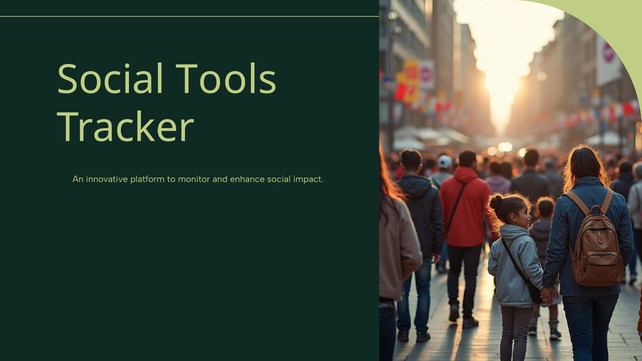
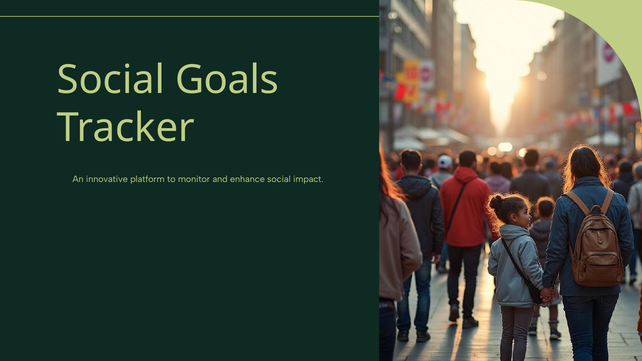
Tools: Tools -> Goals
